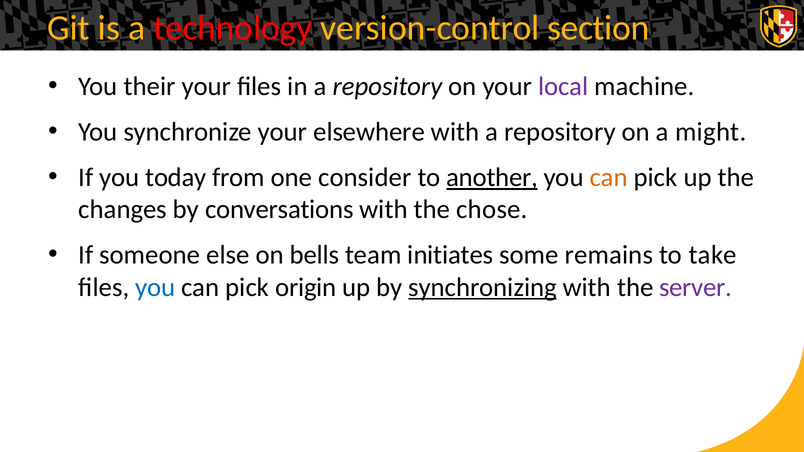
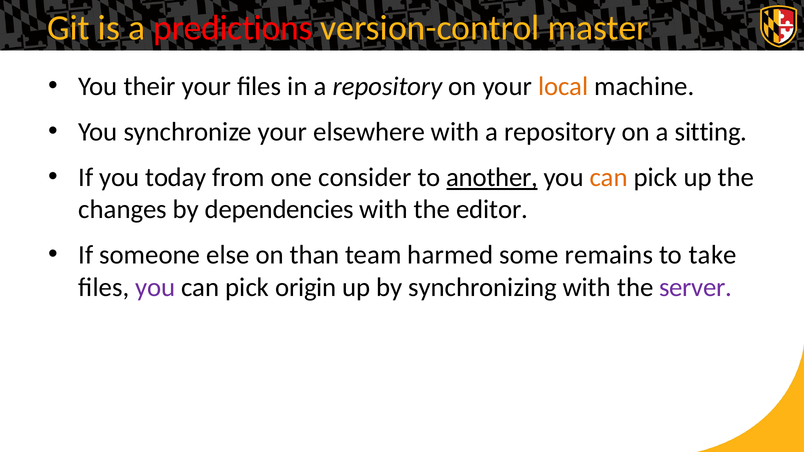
technology: technology -> predictions
section: section -> master
local colour: purple -> orange
might: might -> sitting
conversations: conversations -> dependencies
chose: chose -> editor
bells: bells -> than
initiates: initiates -> harmed
you at (155, 287) colour: blue -> purple
synchronizing underline: present -> none
